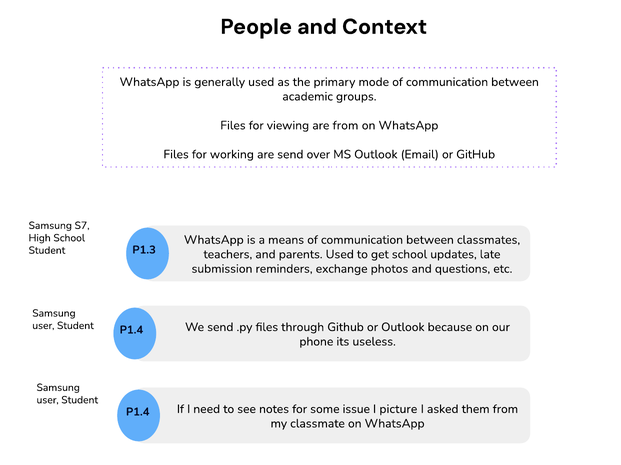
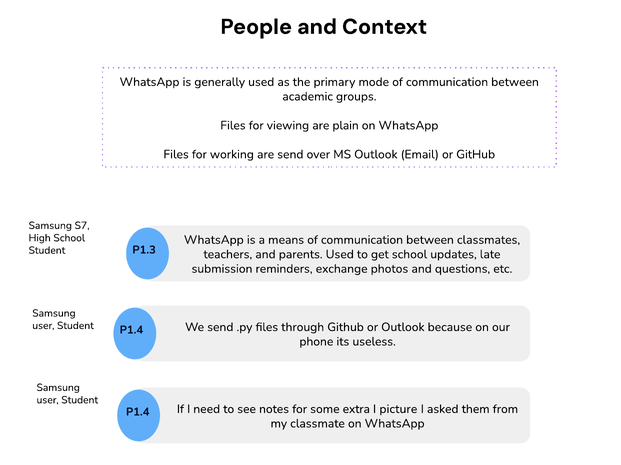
are from: from -> plain
issue: issue -> extra
